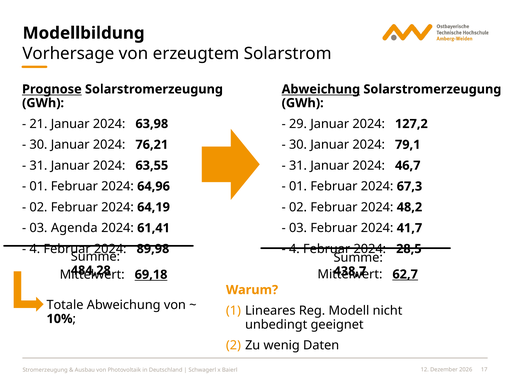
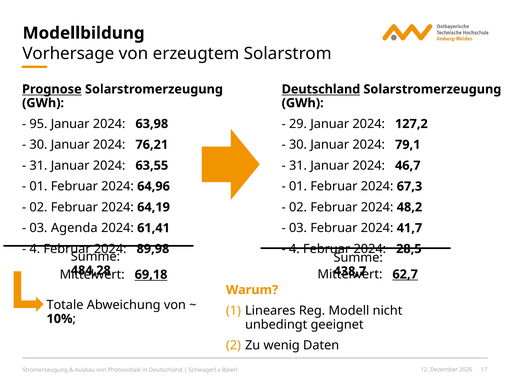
Abweichung at (321, 89): Abweichung -> Deutschland
21: 21 -> 95
